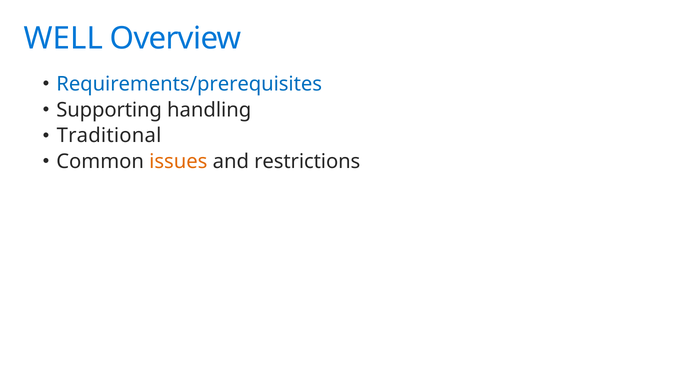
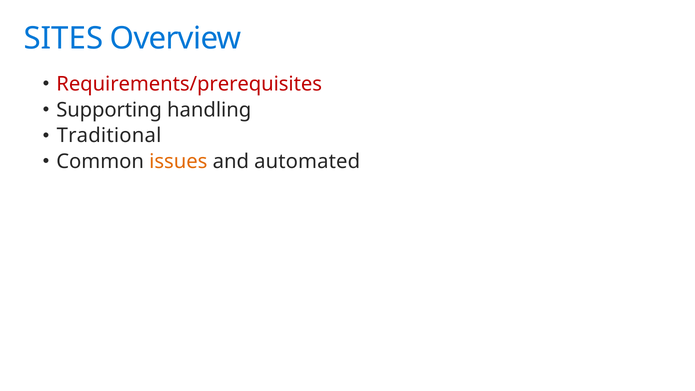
WELL: WELL -> SITES
Requirements/prerequisites colour: blue -> red
restrictions: restrictions -> automated
